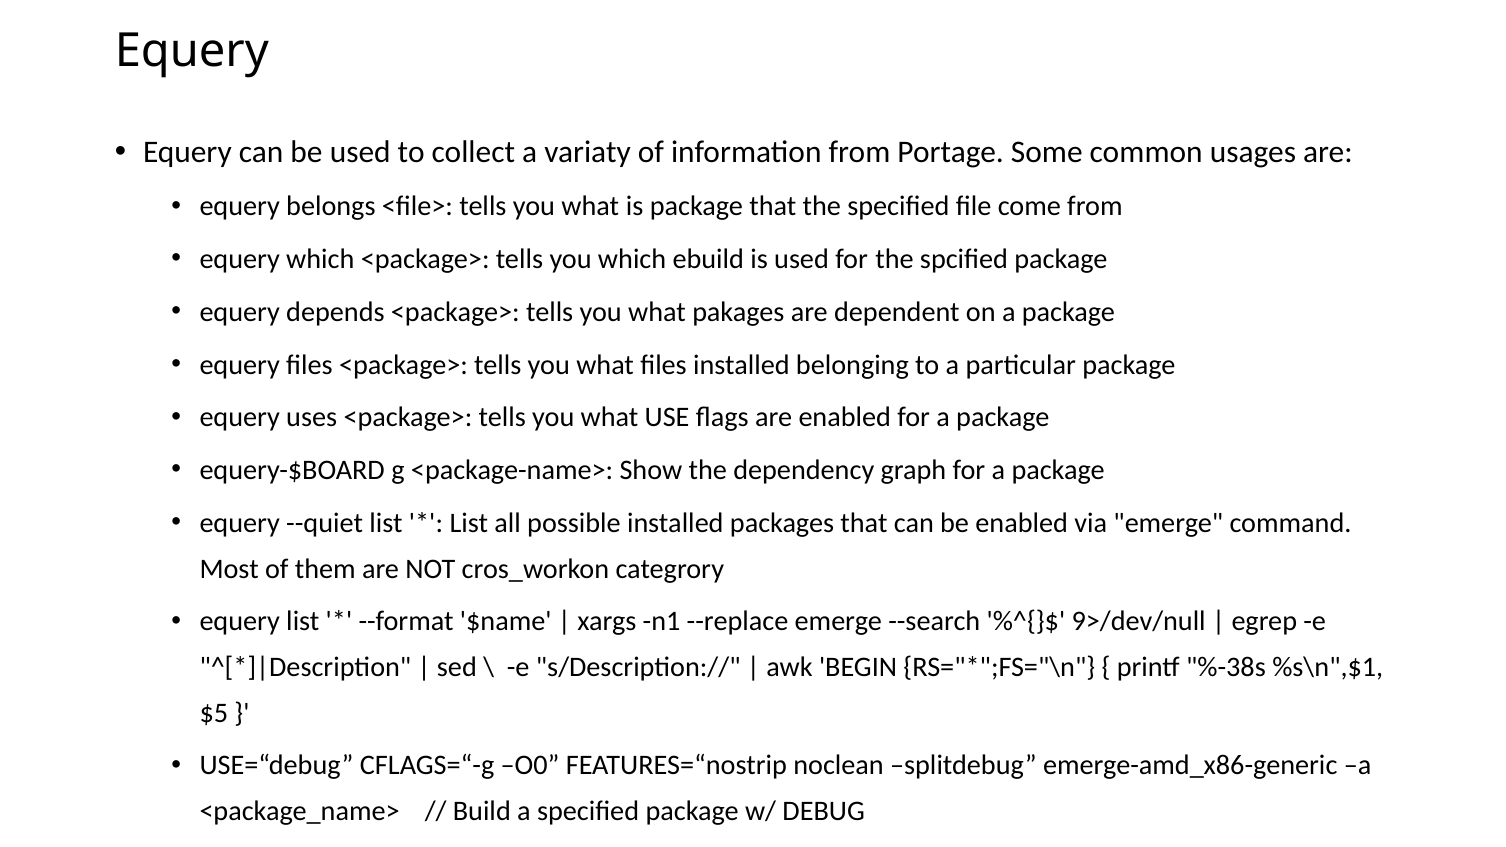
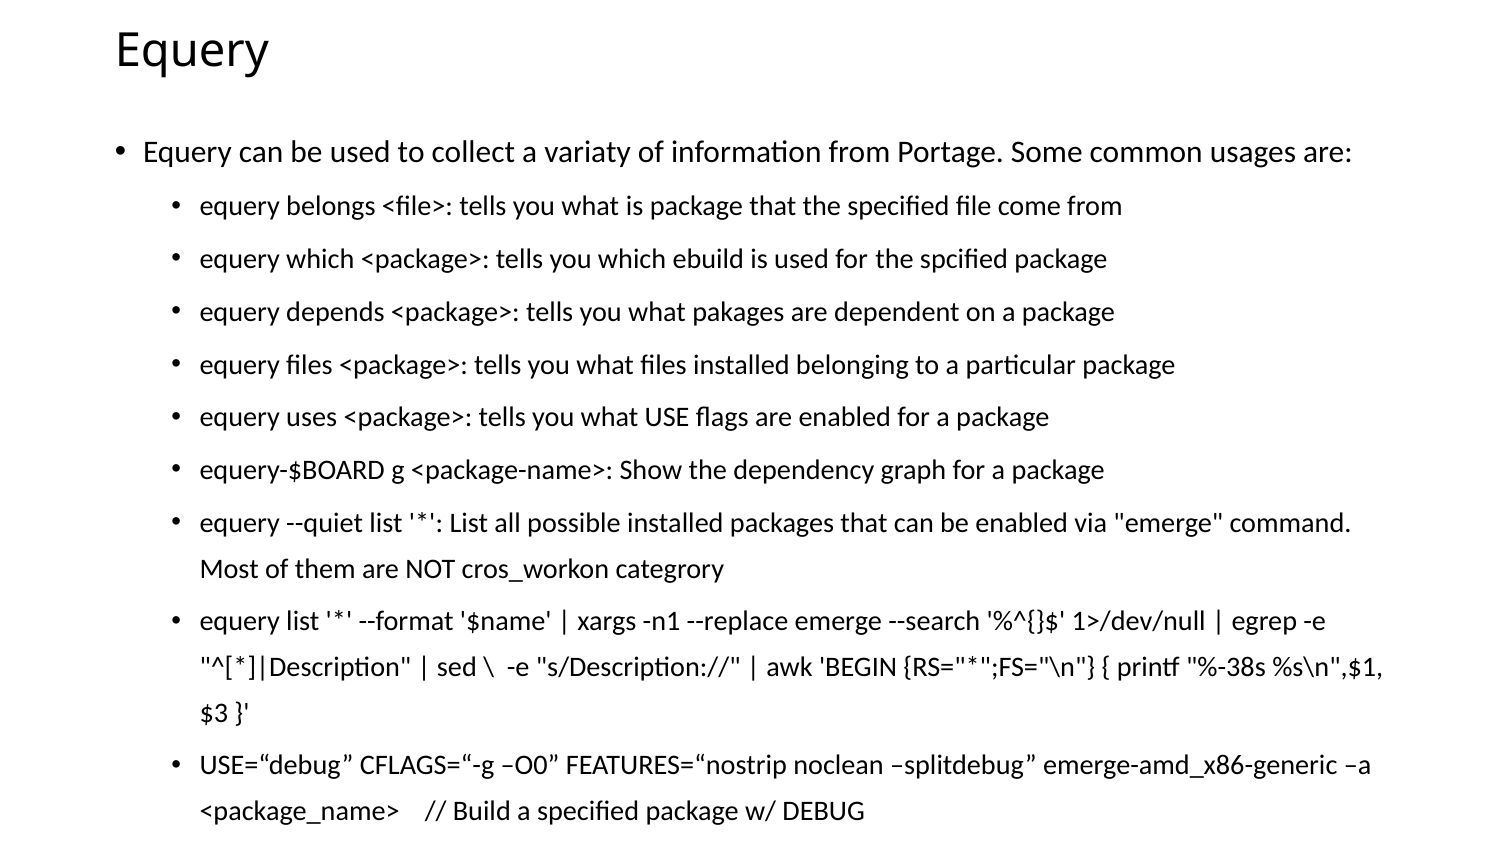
9>/dev/null: 9>/dev/null -> 1>/dev/null
$5: $5 -> $3
